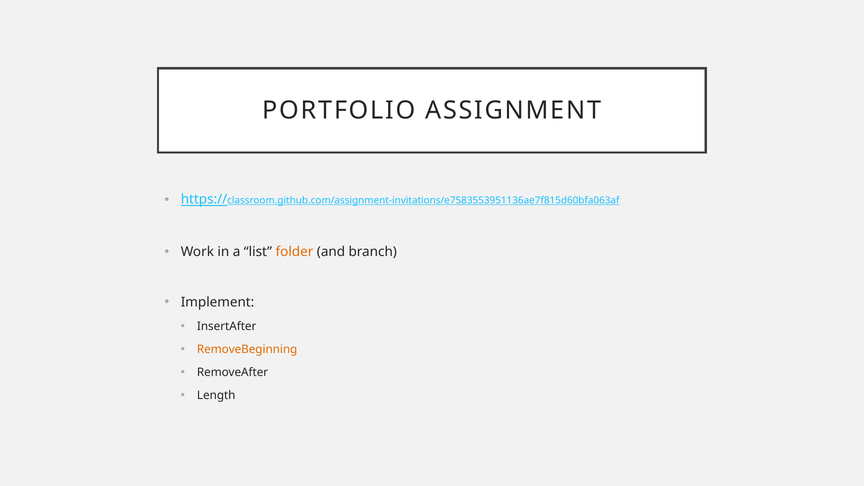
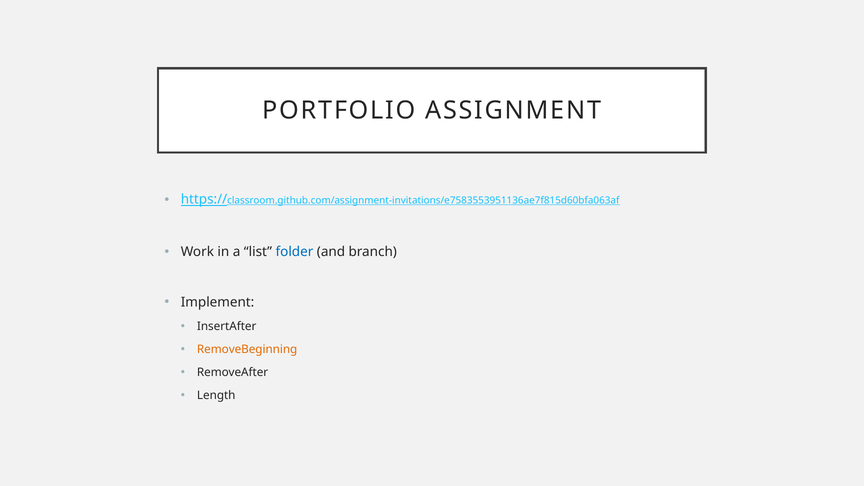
folder colour: orange -> blue
